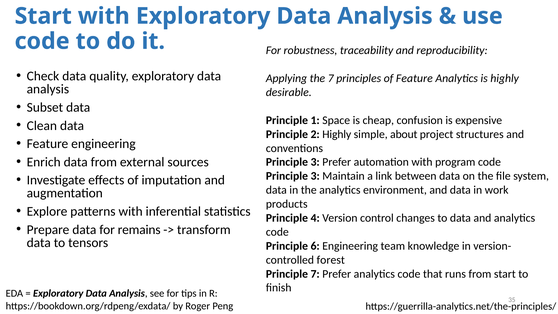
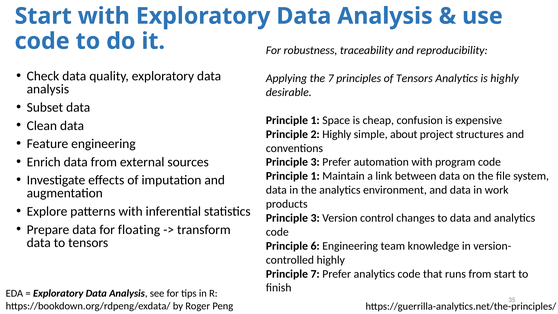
of Feature: Feature -> Tensors
3 at (315, 176): 3 -> 1
4 at (315, 218): 4 -> 3
remains: remains -> floating
forest at (331, 260): forest -> highly
